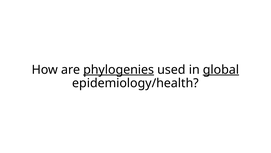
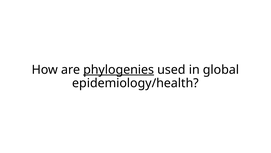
global underline: present -> none
